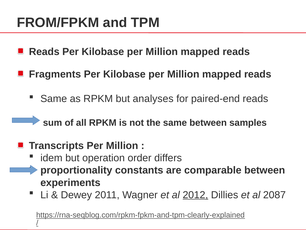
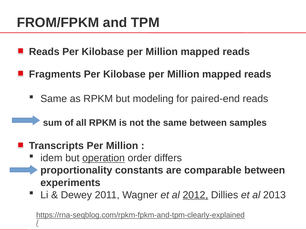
analyses: analyses -> modeling
operation underline: none -> present
2087: 2087 -> 2013
